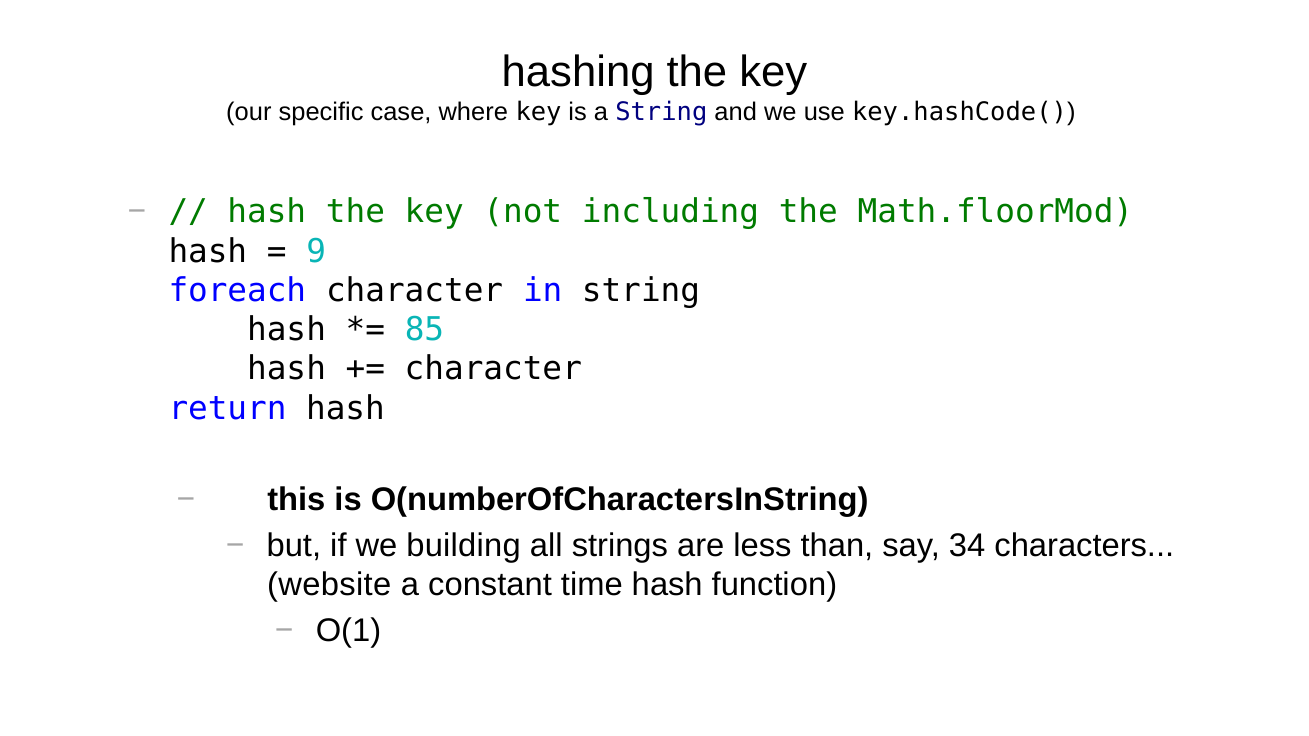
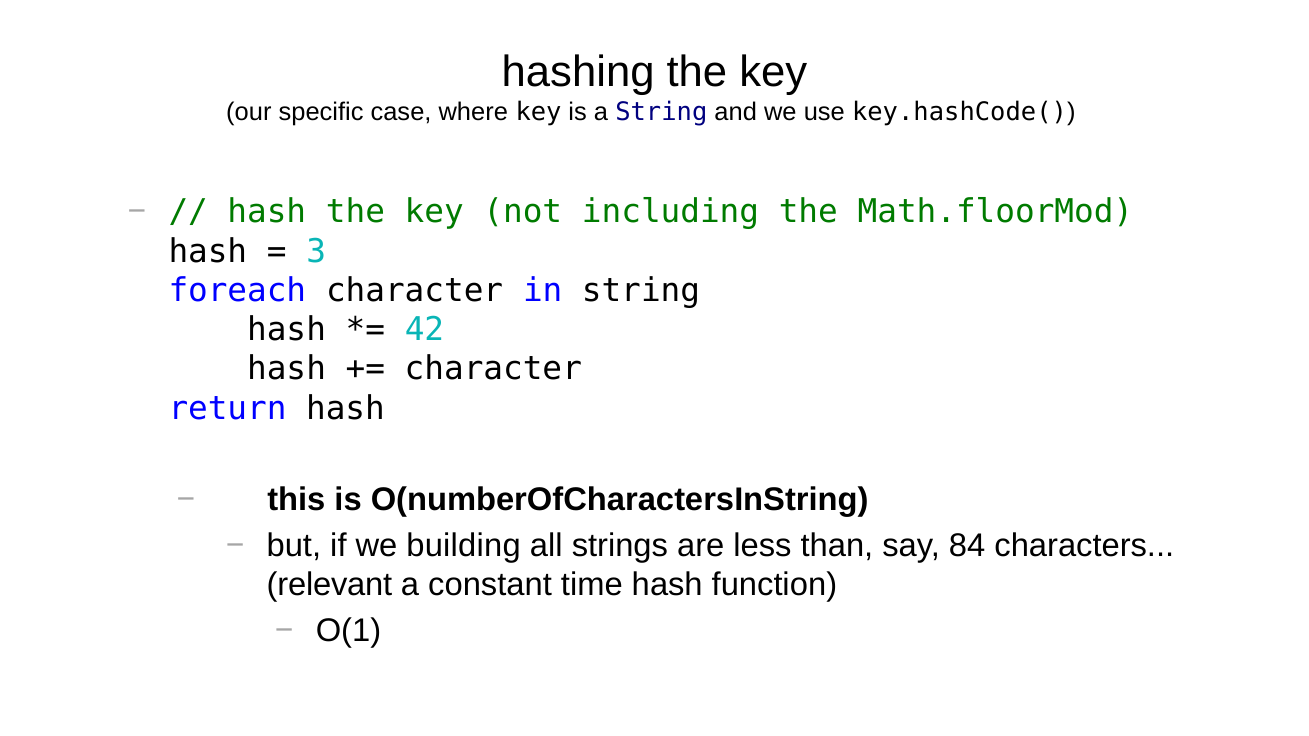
9: 9 -> 3
85: 85 -> 42
34: 34 -> 84
website: website -> relevant
